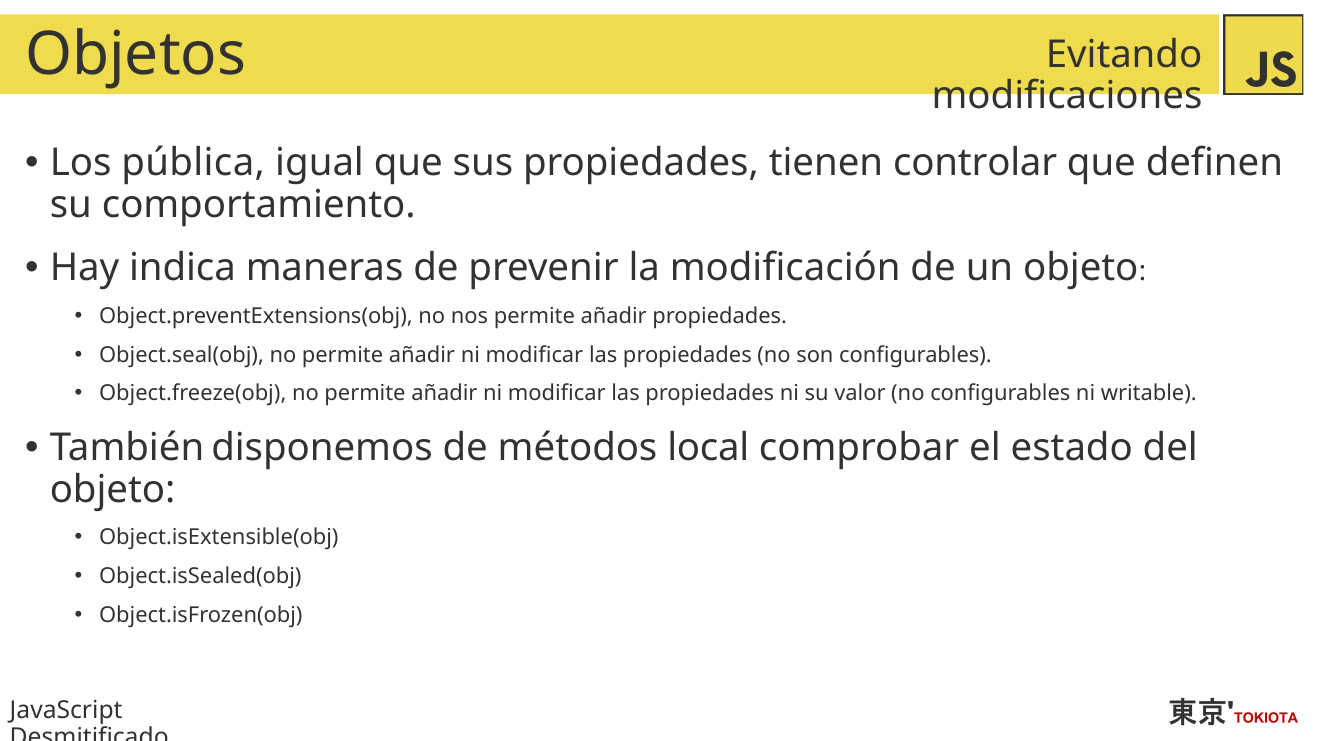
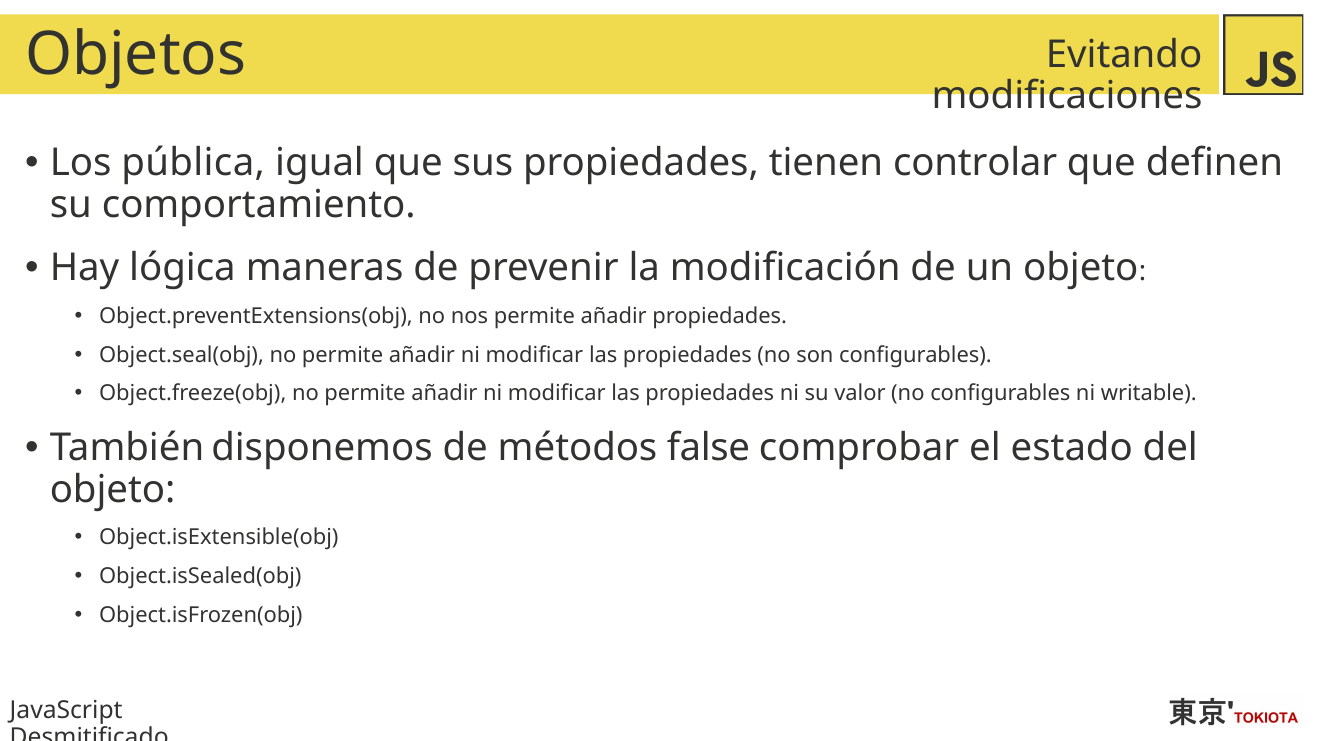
indica: indica -> lógica
local: local -> false
